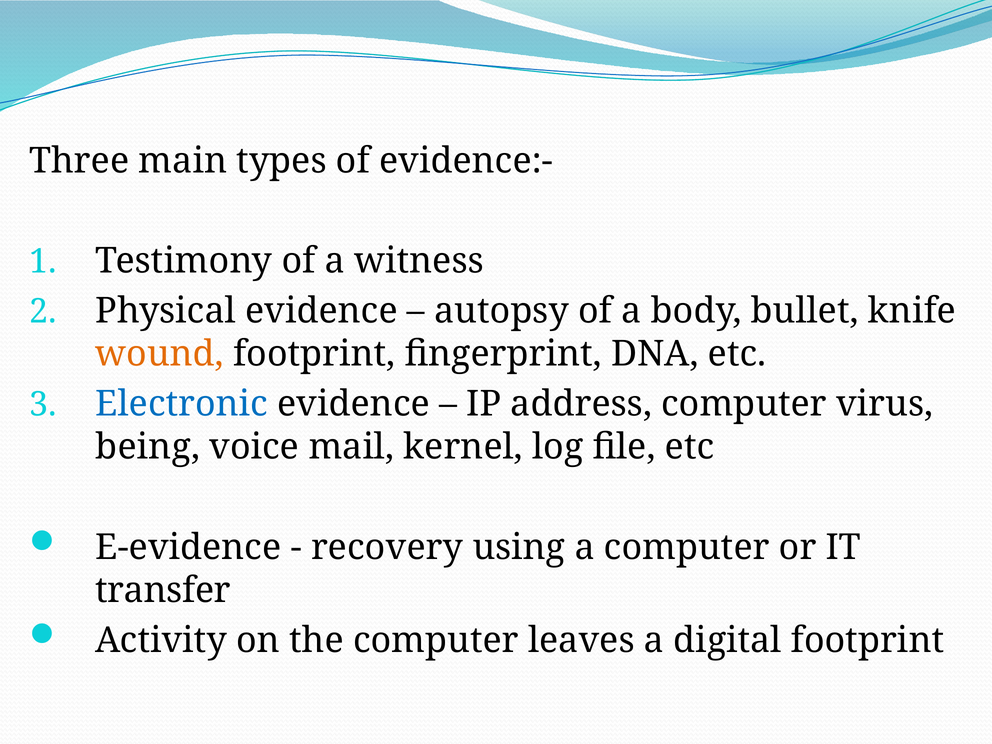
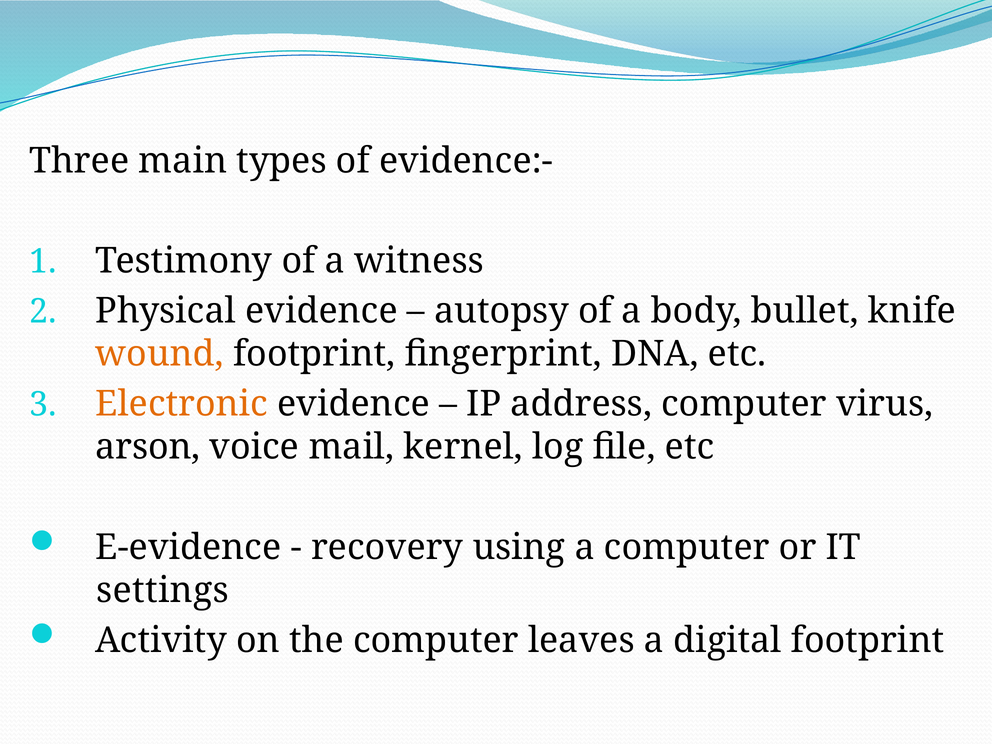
Electronic colour: blue -> orange
being: being -> arson
transfer: transfer -> settings
